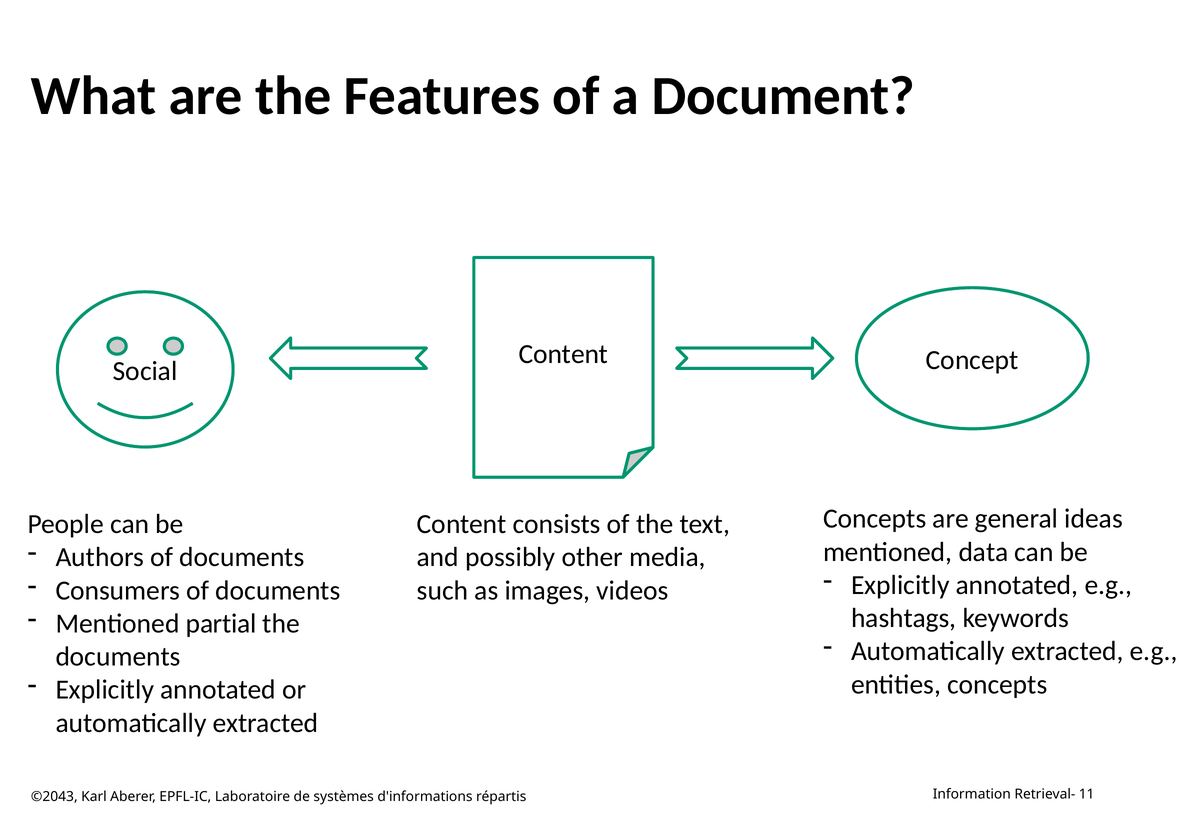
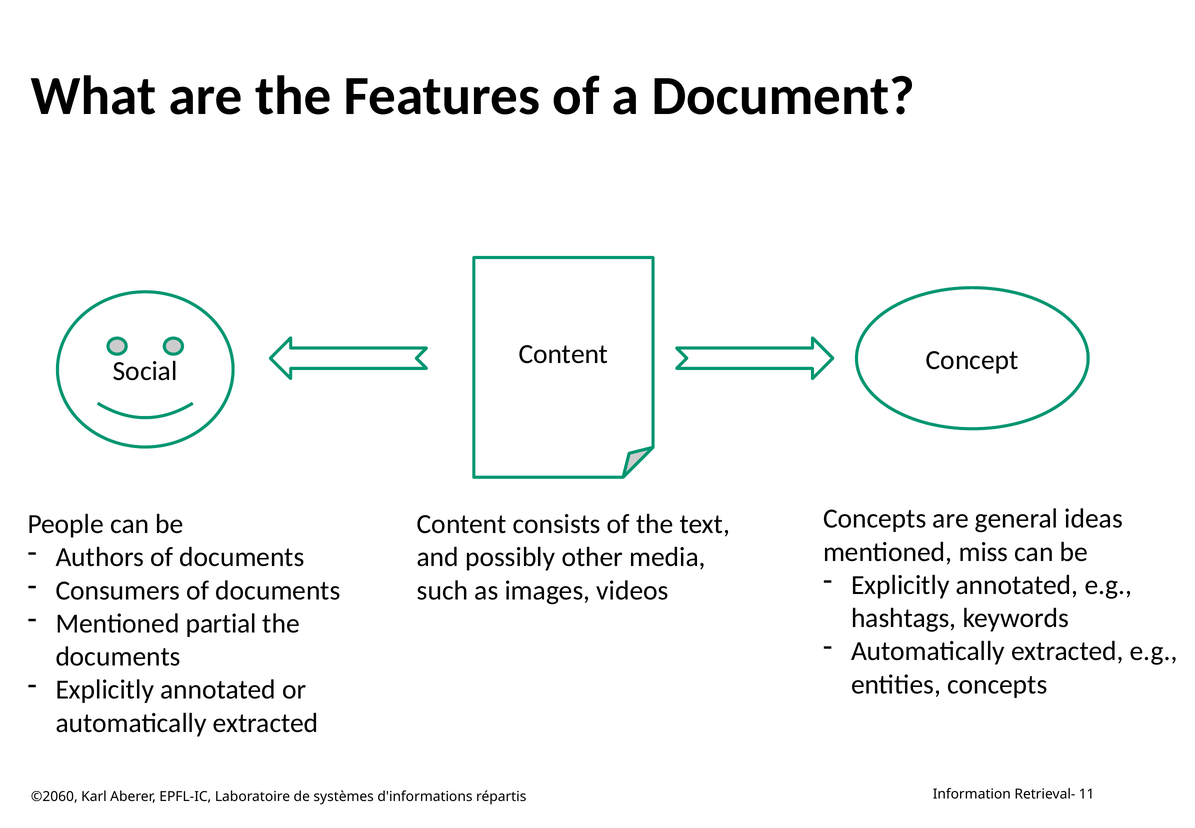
data: data -> miss
©2043: ©2043 -> ©2060
